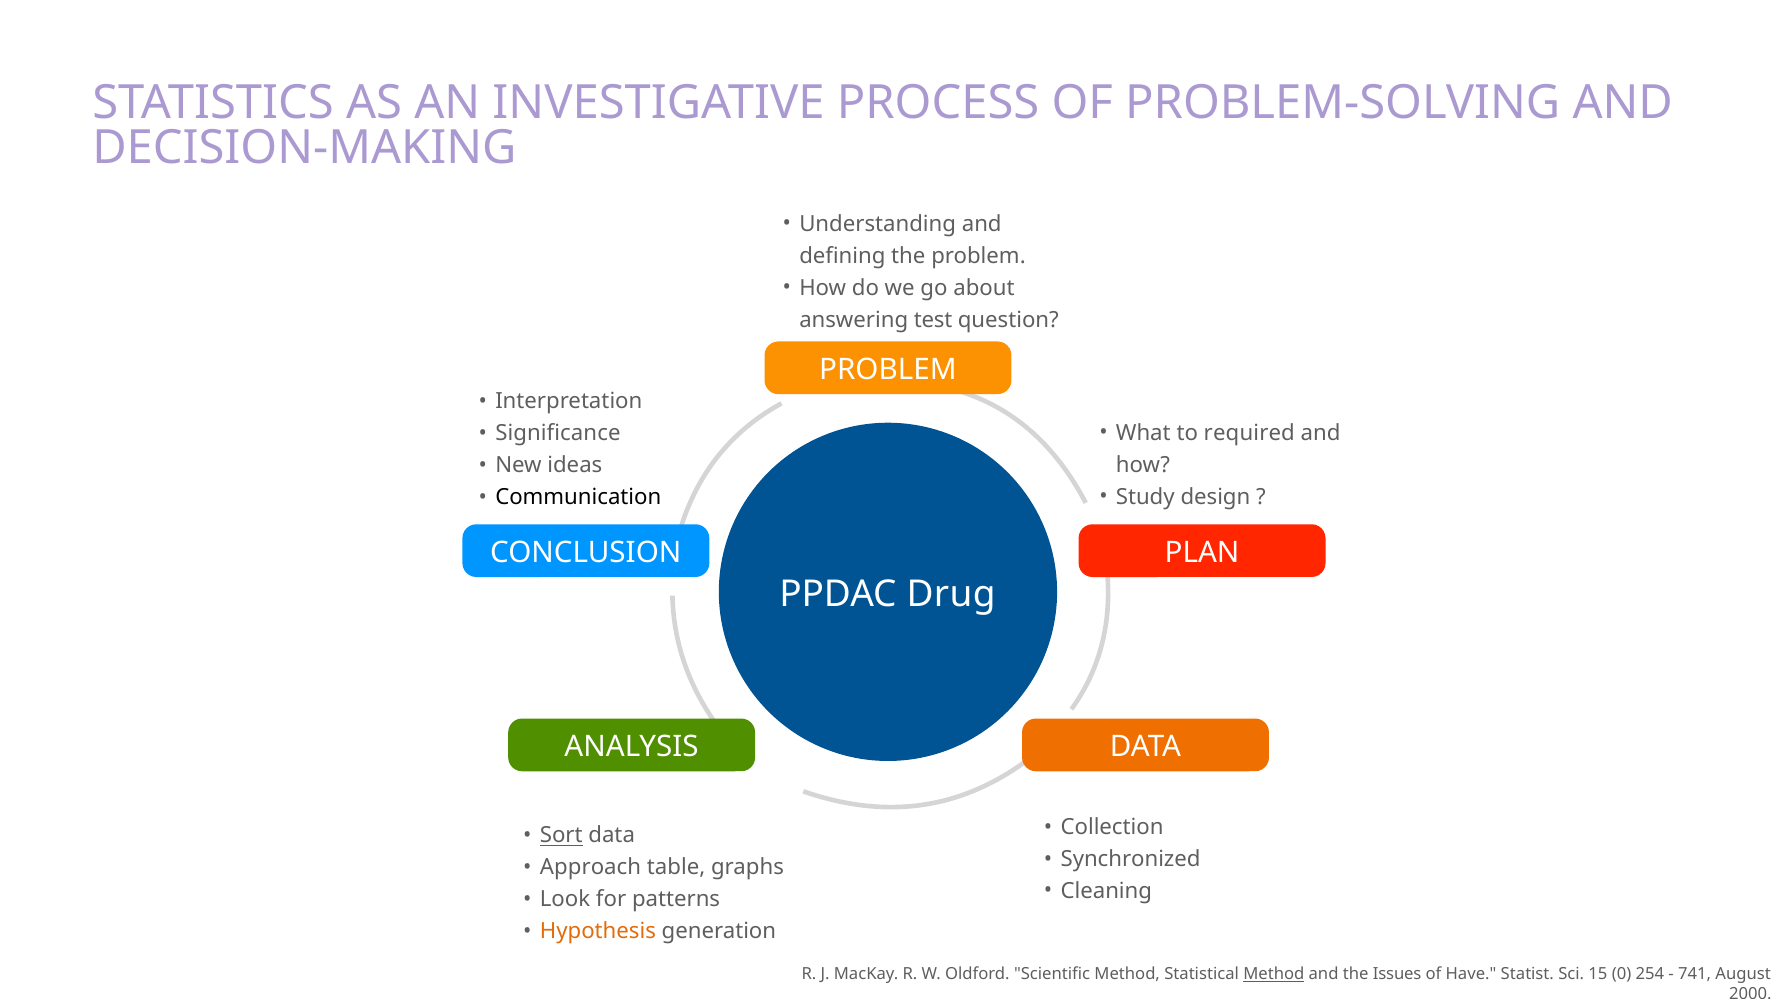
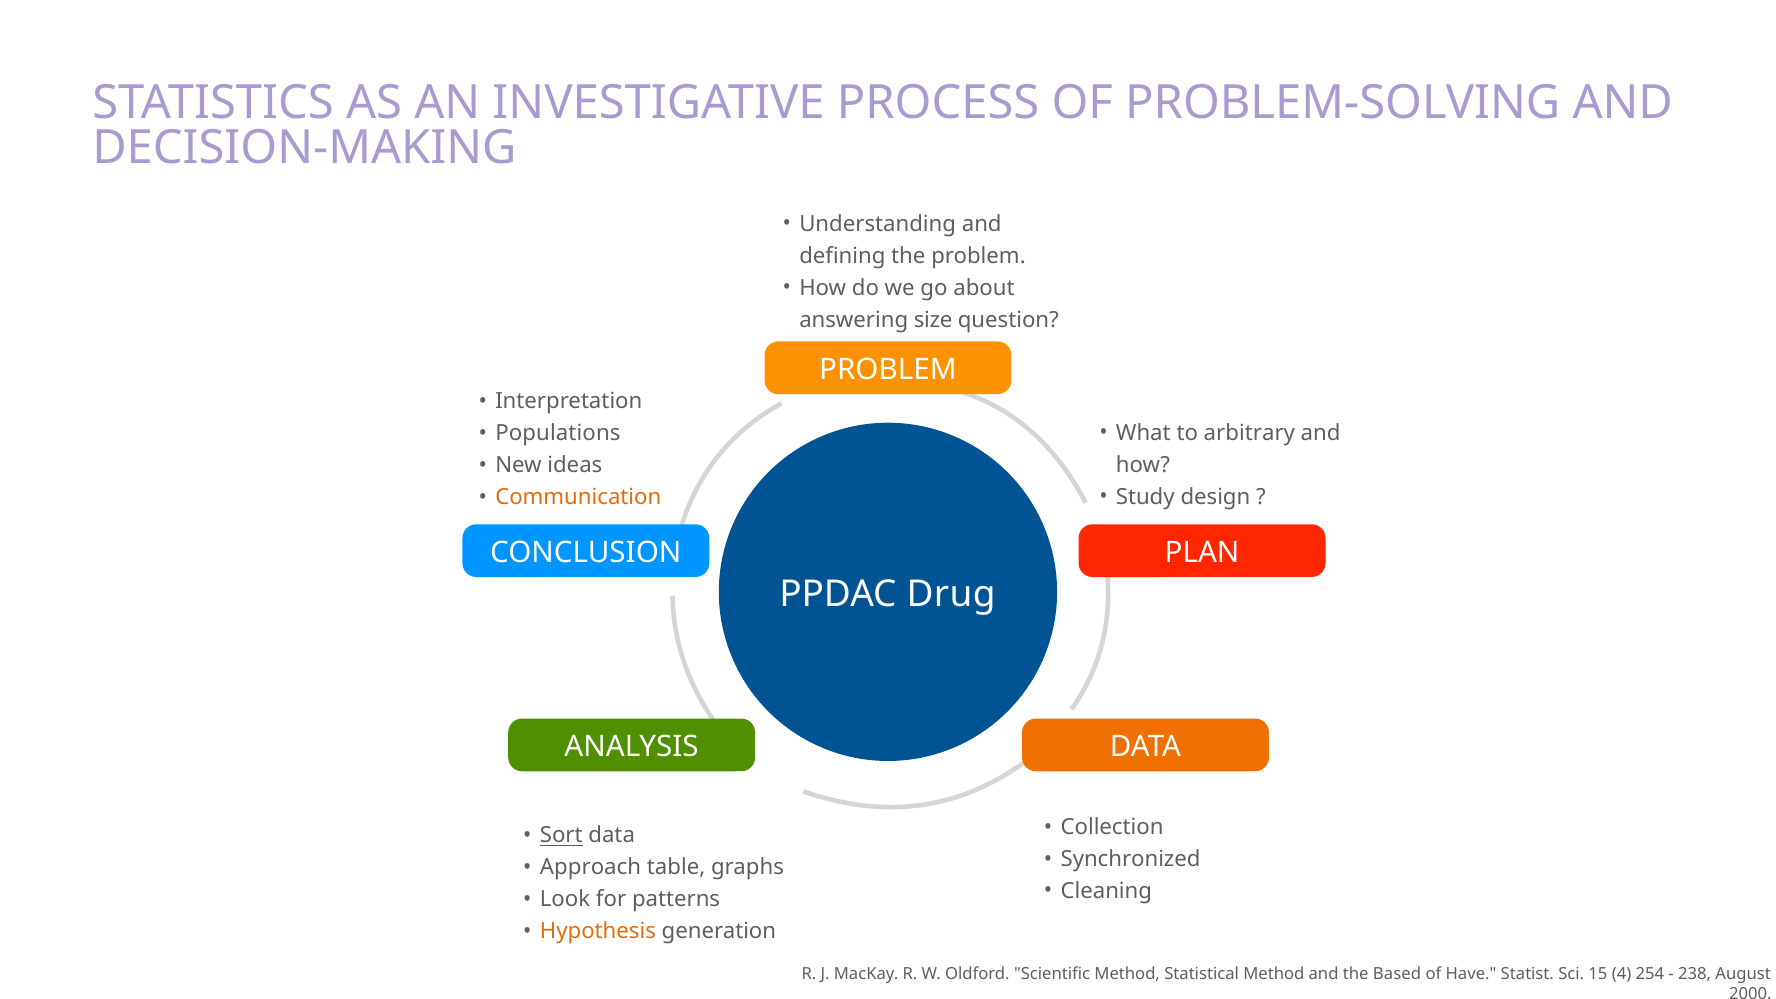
test: test -> size
required: required -> arbitrary
Significance: Significance -> Populations
Communication colour: black -> orange
Method at (1274, 974) underline: present -> none
Issues: Issues -> Based
0: 0 -> 4
741: 741 -> 238
